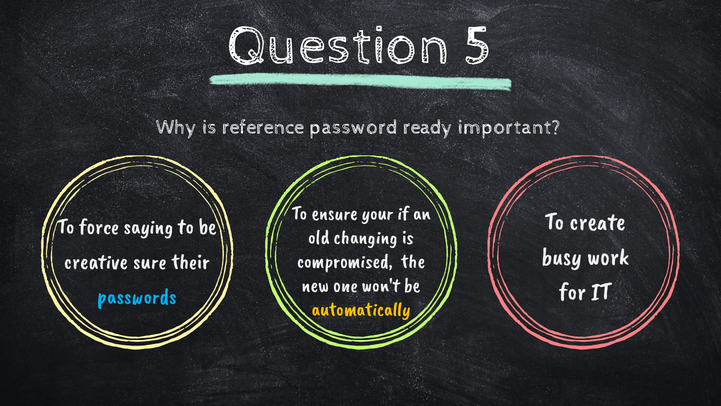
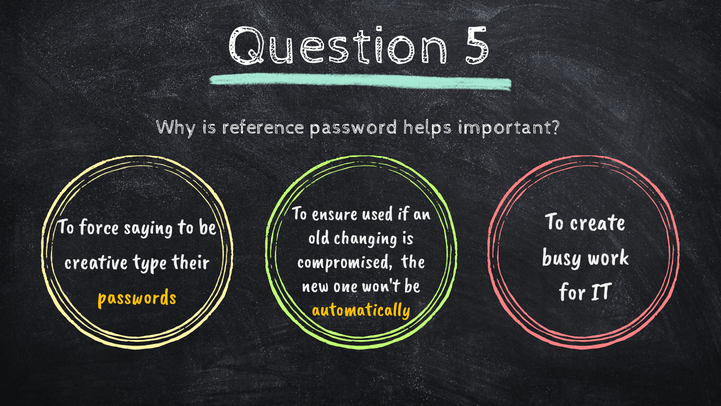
ready: ready -> helps
your: your -> used
sure: sure -> type
passwords colour: light blue -> yellow
